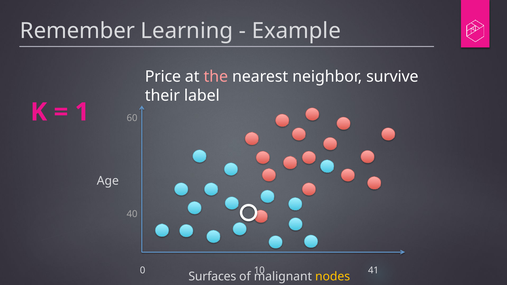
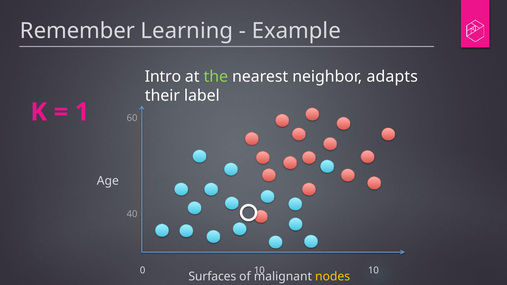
Price: Price -> Intro
the colour: pink -> light green
survive: survive -> adapts
41 at (373, 270): 41 -> 10
